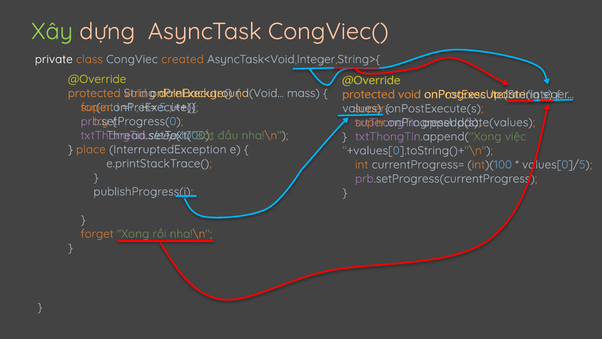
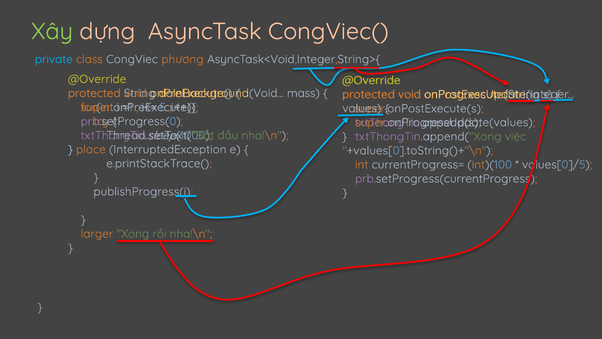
private colour: white -> light blue
created: created -> phương
forget: forget -> larger
